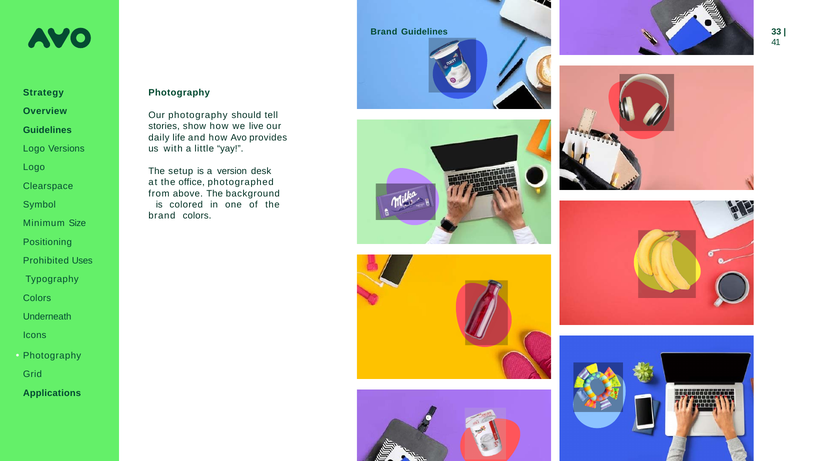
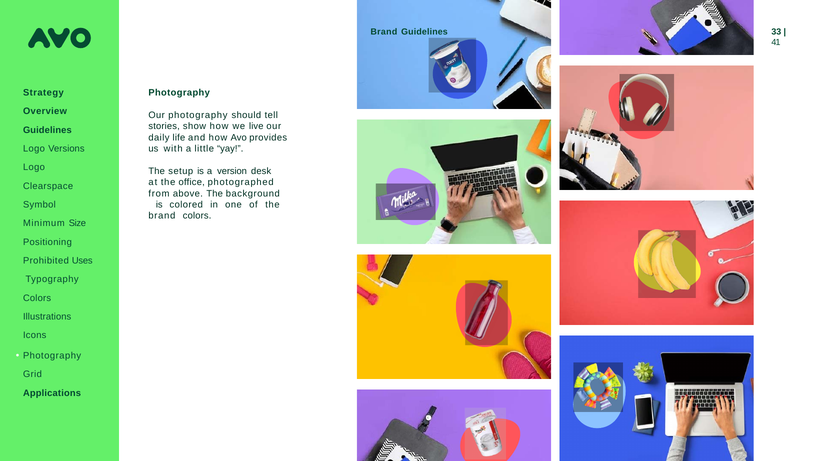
Underneath: Underneath -> Illustrations
